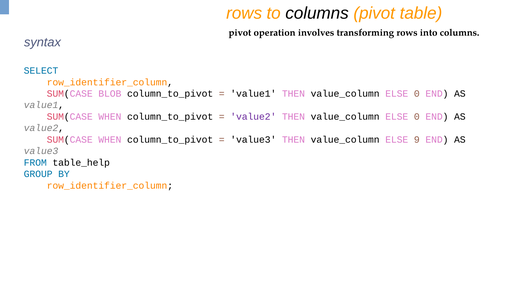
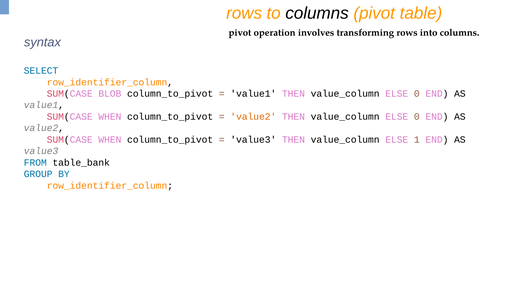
value2 at (253, 117) colour: purple -> orange
9: 9 -> 1
table_help: table_help -> table_bank
